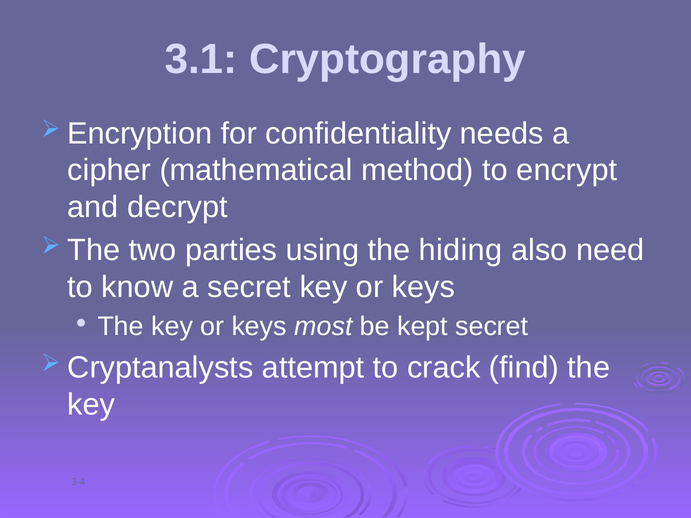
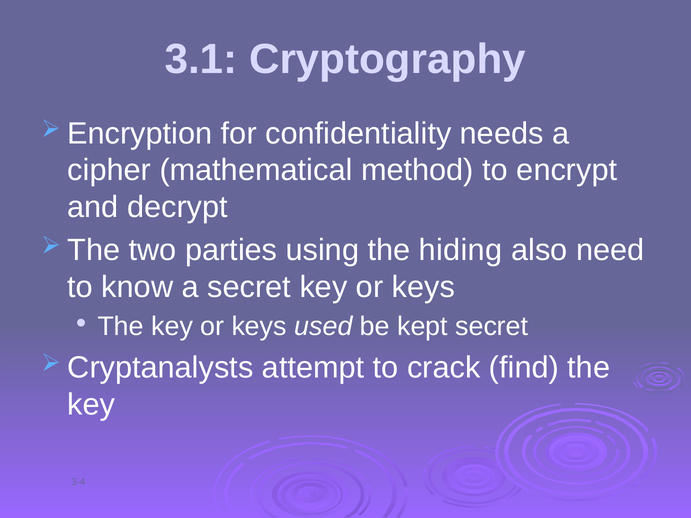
most: most -> used
